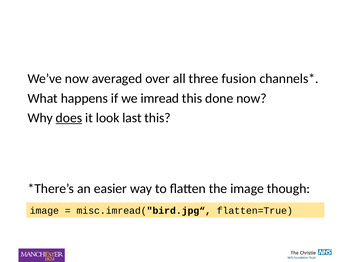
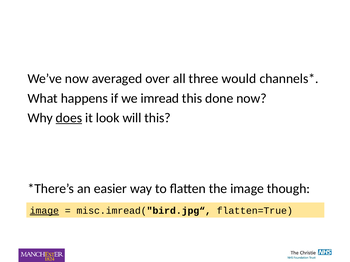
fusion: fusion -> would
last: last -> will
image at (44, 211) underline: none -> present
